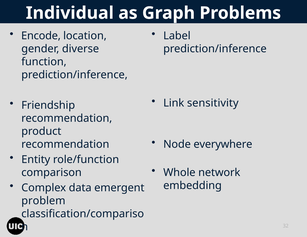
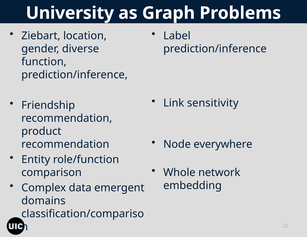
Individual: Individual -> University
Encode: Encode -> Ziebart
problem: problem -> domains
